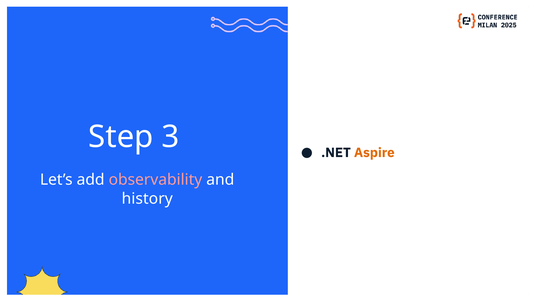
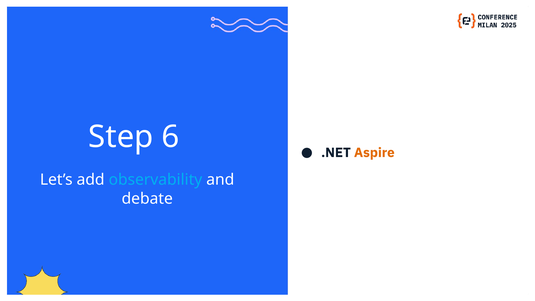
3: 3 -> 6
observability colour: pink -> light blue
history: history -> debate
